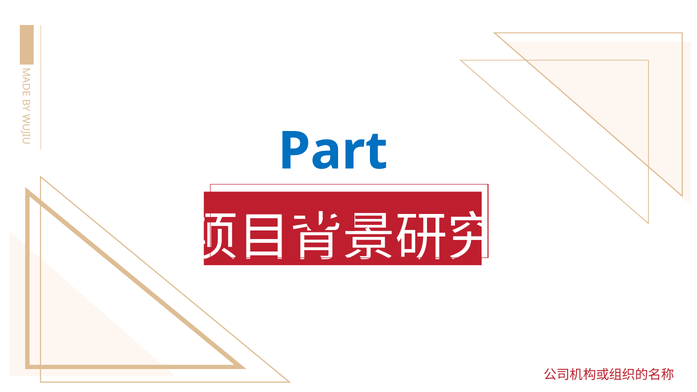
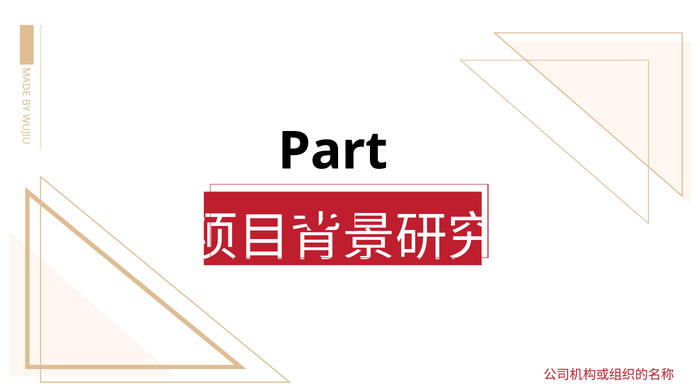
Part colour: blue -> black
